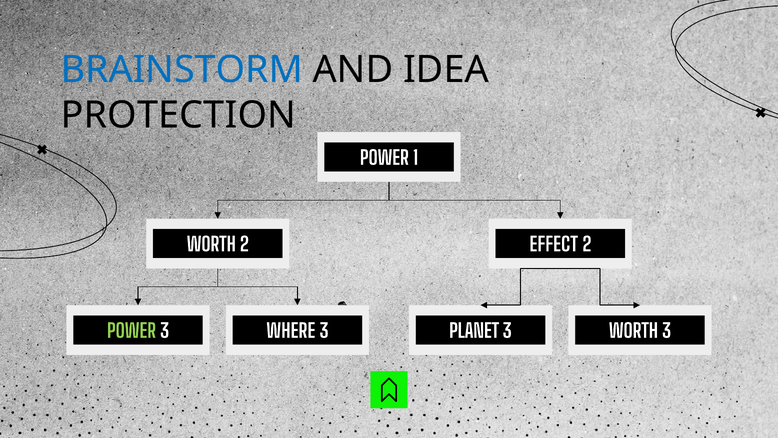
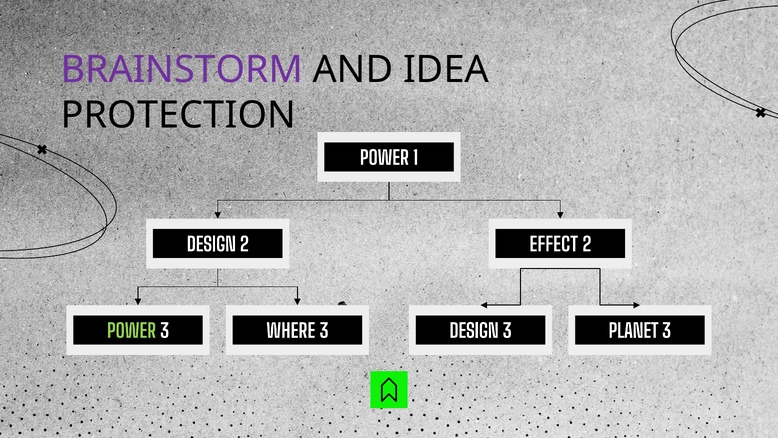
BRAINSTORM colour: blue -> purple
WORTH at (211, 245): WORTH -> DESIGN
3 PLANET: PLANET -> DESIGN
3 WORTH: WORTH -> PLANET
